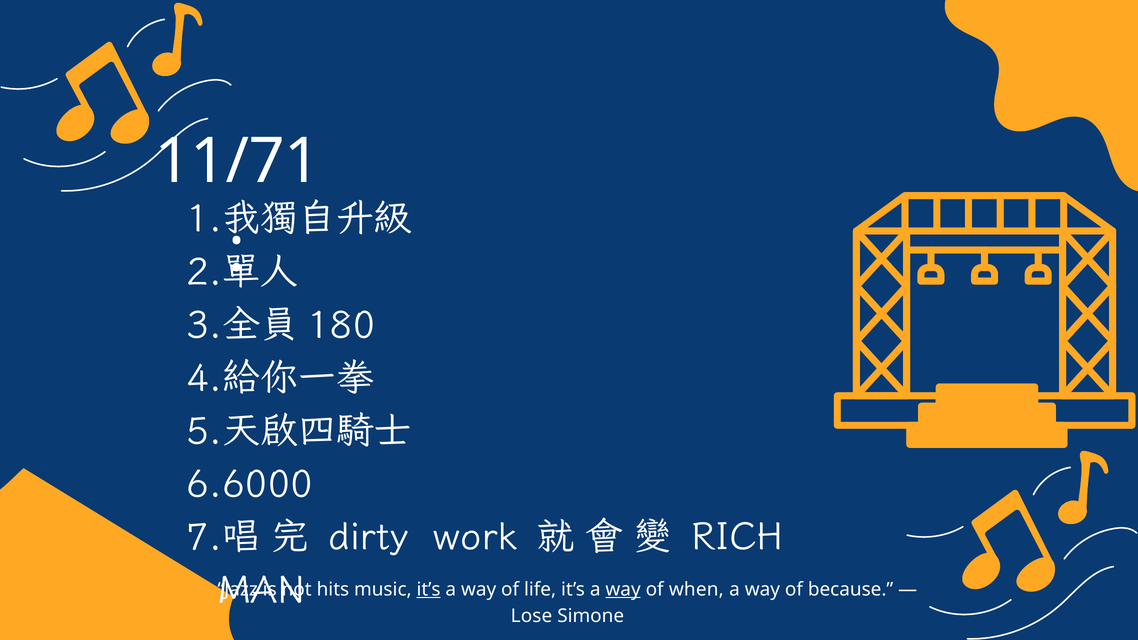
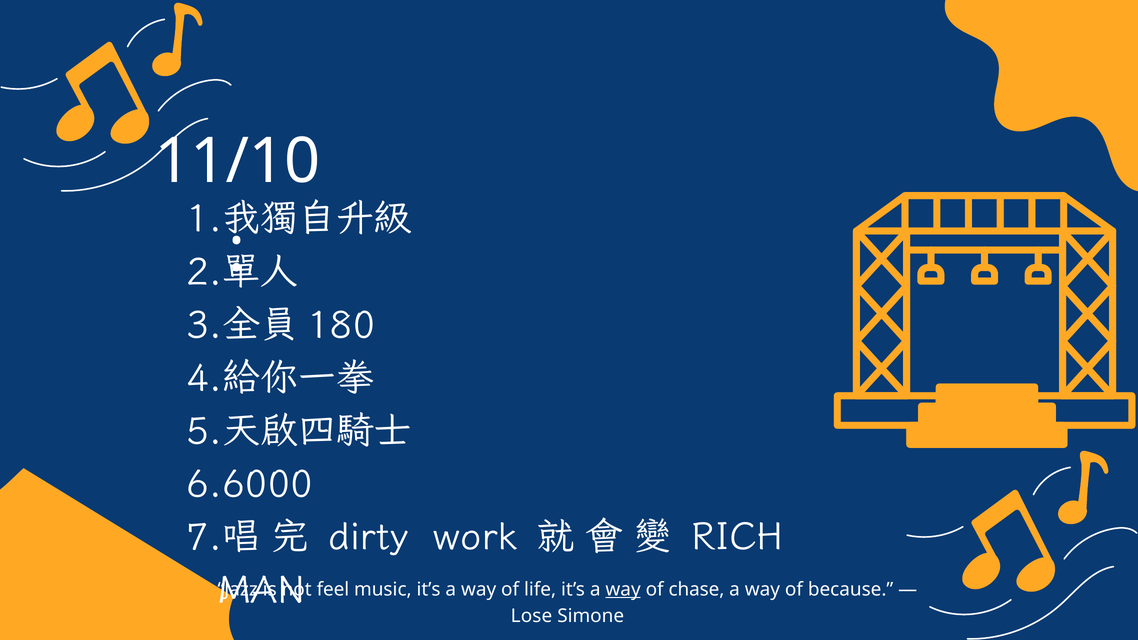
11/71: 11/71 -> 11/10
hits: hits -> feel
it’s at (429, 590) underline: present -> none
when: when -> chase
